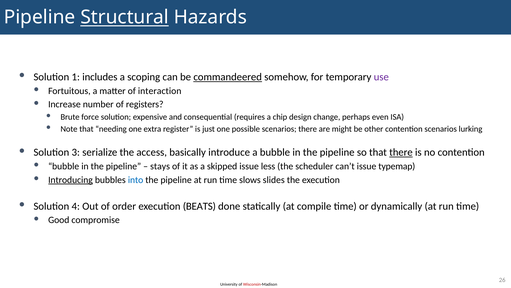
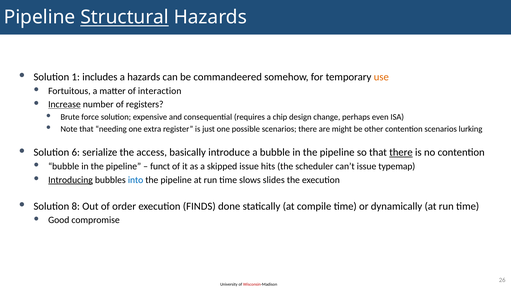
a scoping: scoping -> hazards
commandeered underline: present -> none
use colour: purple -> orange
Increase underline: none -> present
3: 3 -> 6
stays: stays -> funct
less: less -> hits
4: 4 -> 8
BEATS: BEATS -> FINDS
